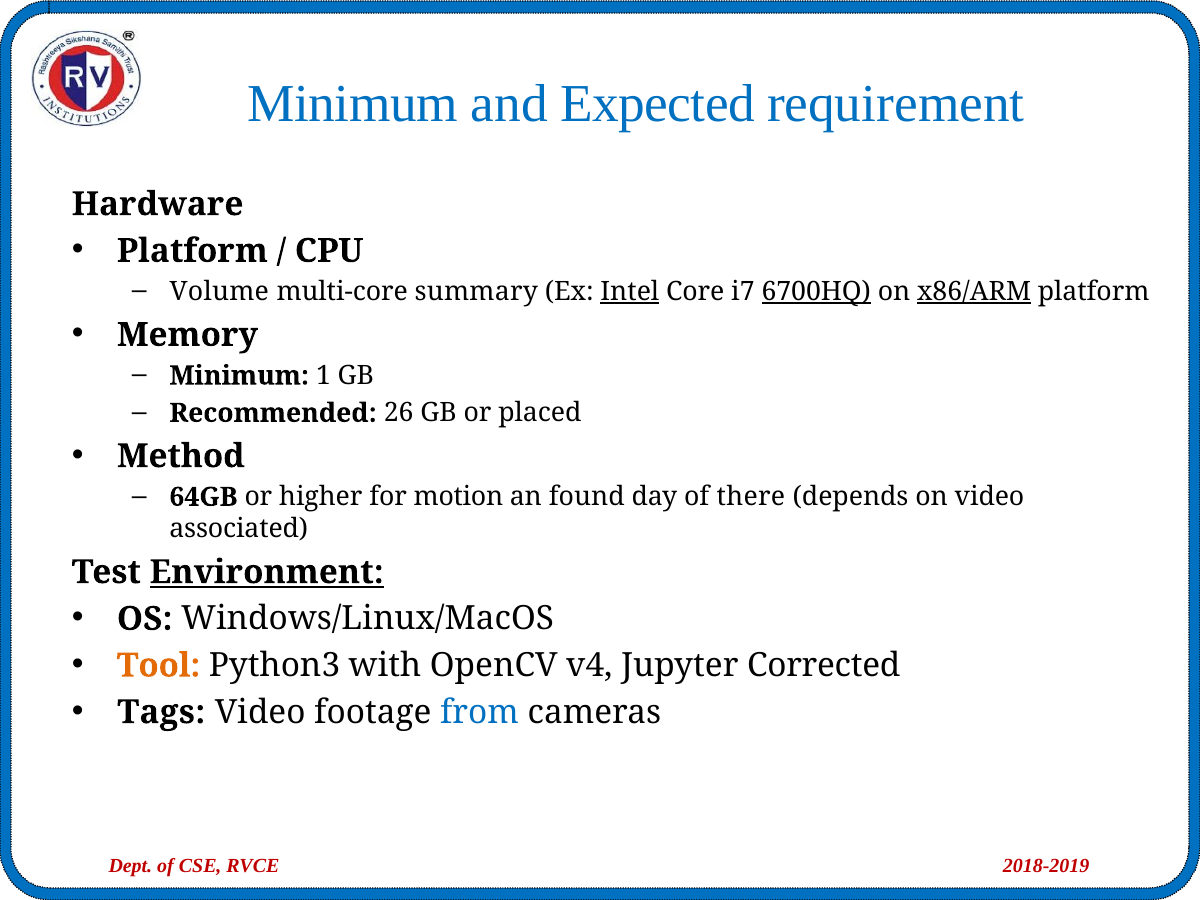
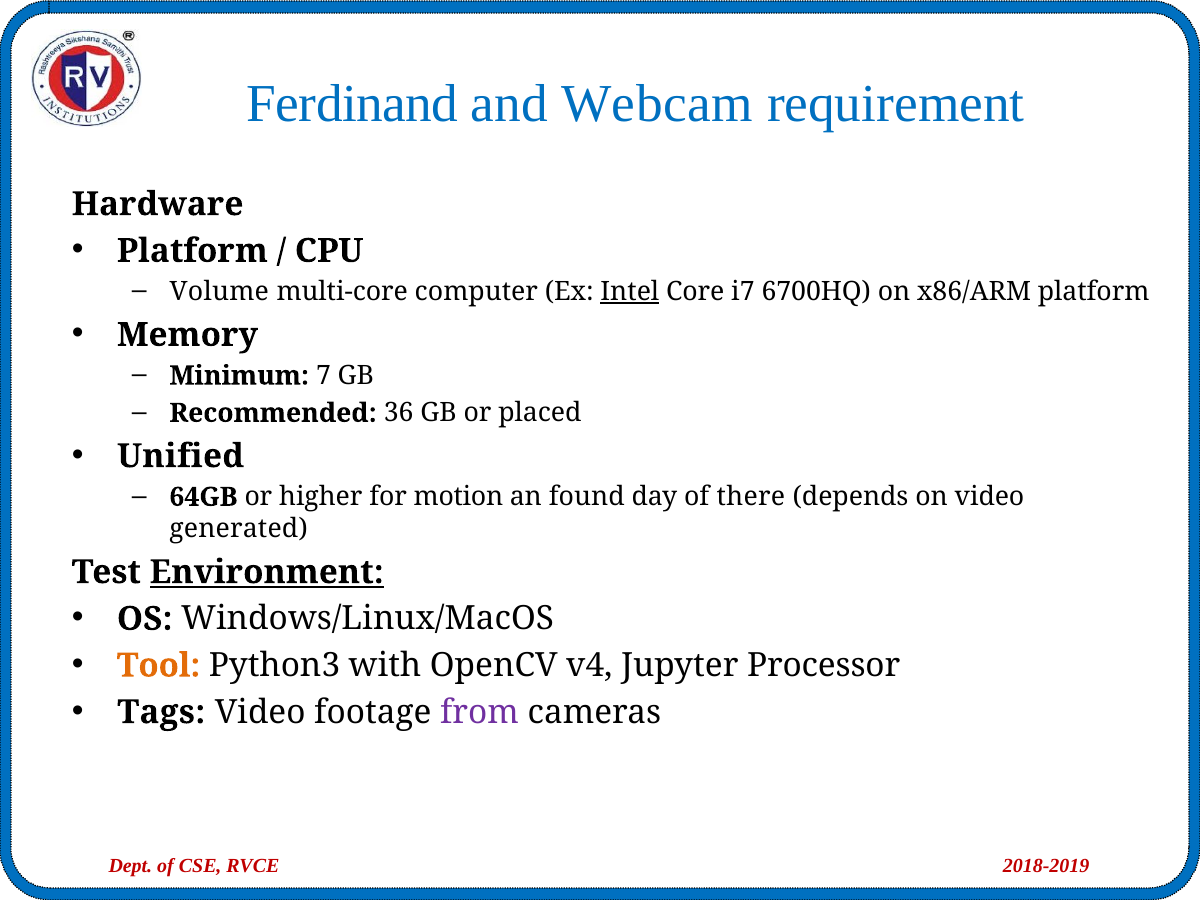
Minimum at (352, 104): Minimum -> Ferdinand
Expected: Expected -> Webcam
summary: summary -> computer
6700HQ underline: present -> none
x86/ARM underline: present -> none
1: 1 -> 7
26: 26 -> 36
Method: Method -> Unified
associated: associated -> generated
Corrected: Corrected -> Processor
from colour: blue -> purple
